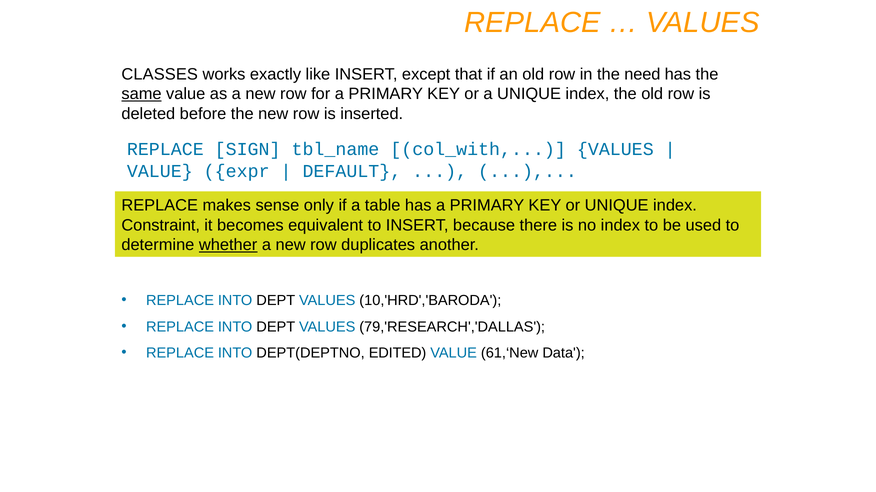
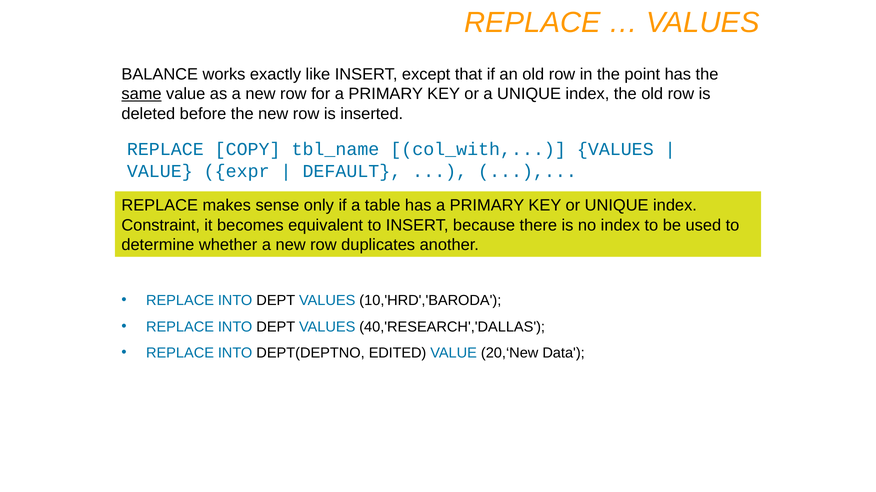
CLASSES: CLASSES -> BALANCE
need: need -> point
SIGN: SIGN -> COPY
whether underline: present -> none
79,'RESEARCH','DALLAS: 79,'RESEARCH','DALLAS -> 40,'RESEARCH','DALLAS
61,‘New: 61,‘New -> 20,‘New
